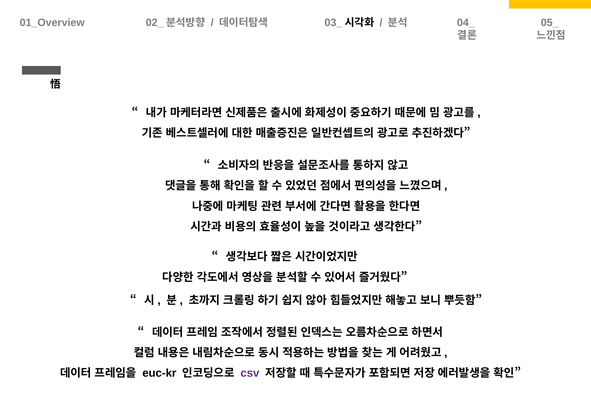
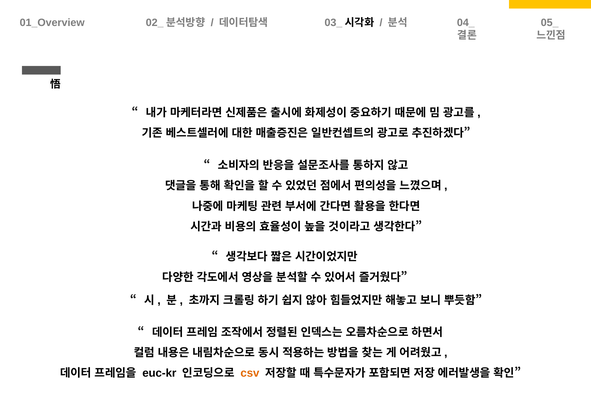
csv colour: purple -> orange
